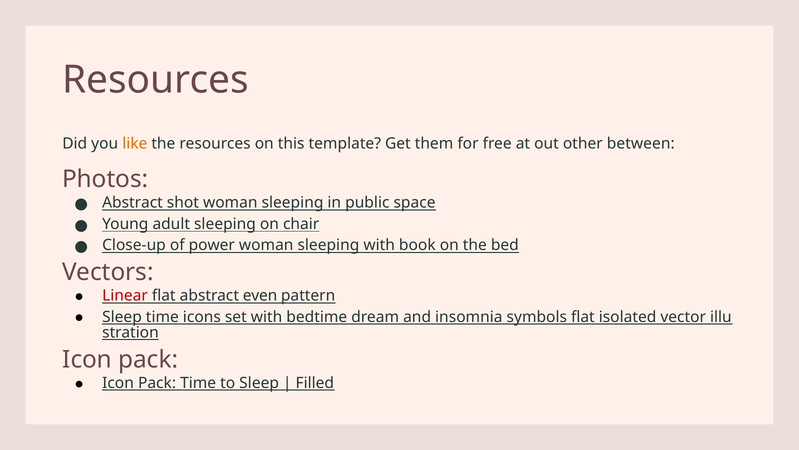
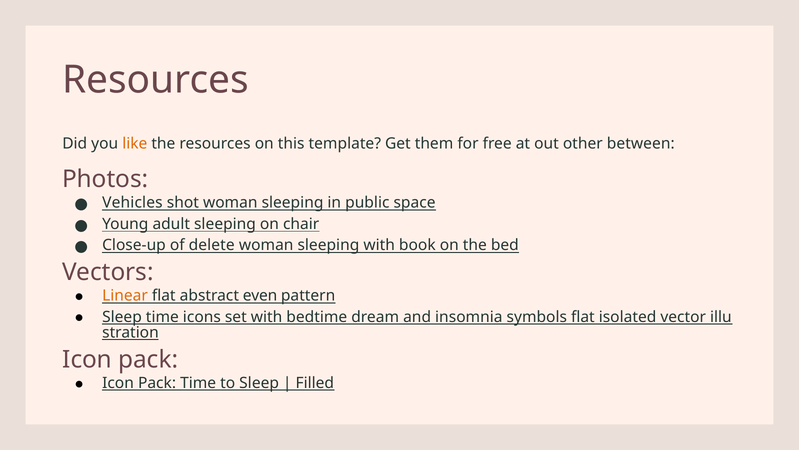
Abstract at (133, 203): Abstract -> Vehicles
power: power -> delete
Linear colour: red -> orange
